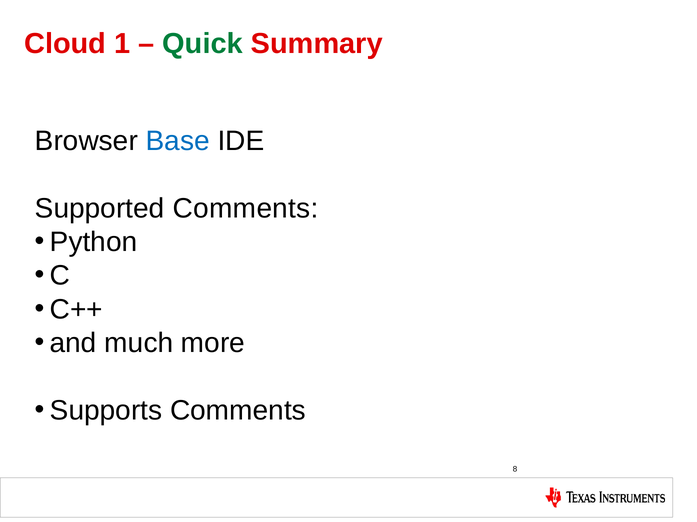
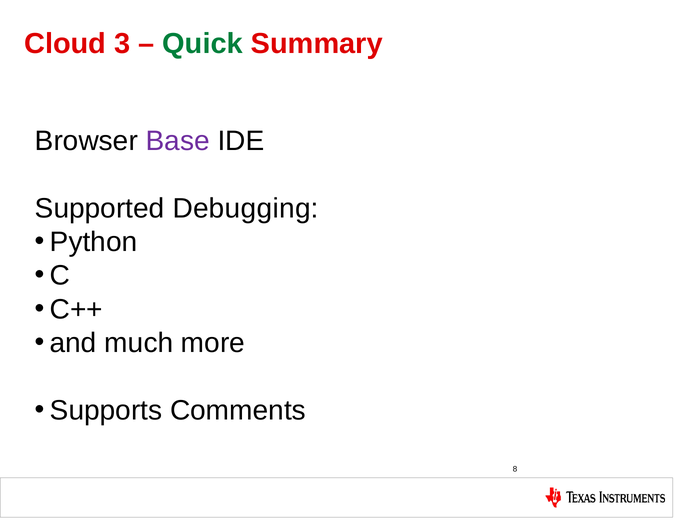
1: 1 -> 3
Base colour: blue -> purple
Supported Comments: Comments -> Debugging
